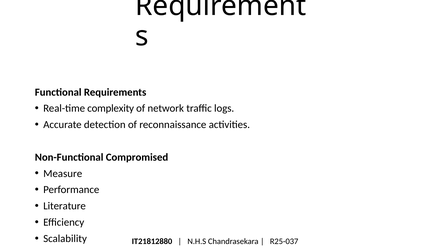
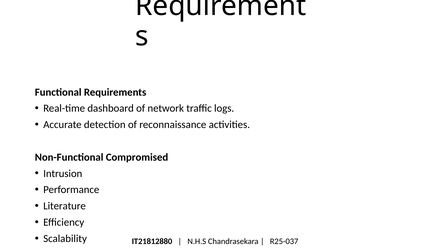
complexity: complexity -> dashboard
Measure: Measure -> Intrusion
